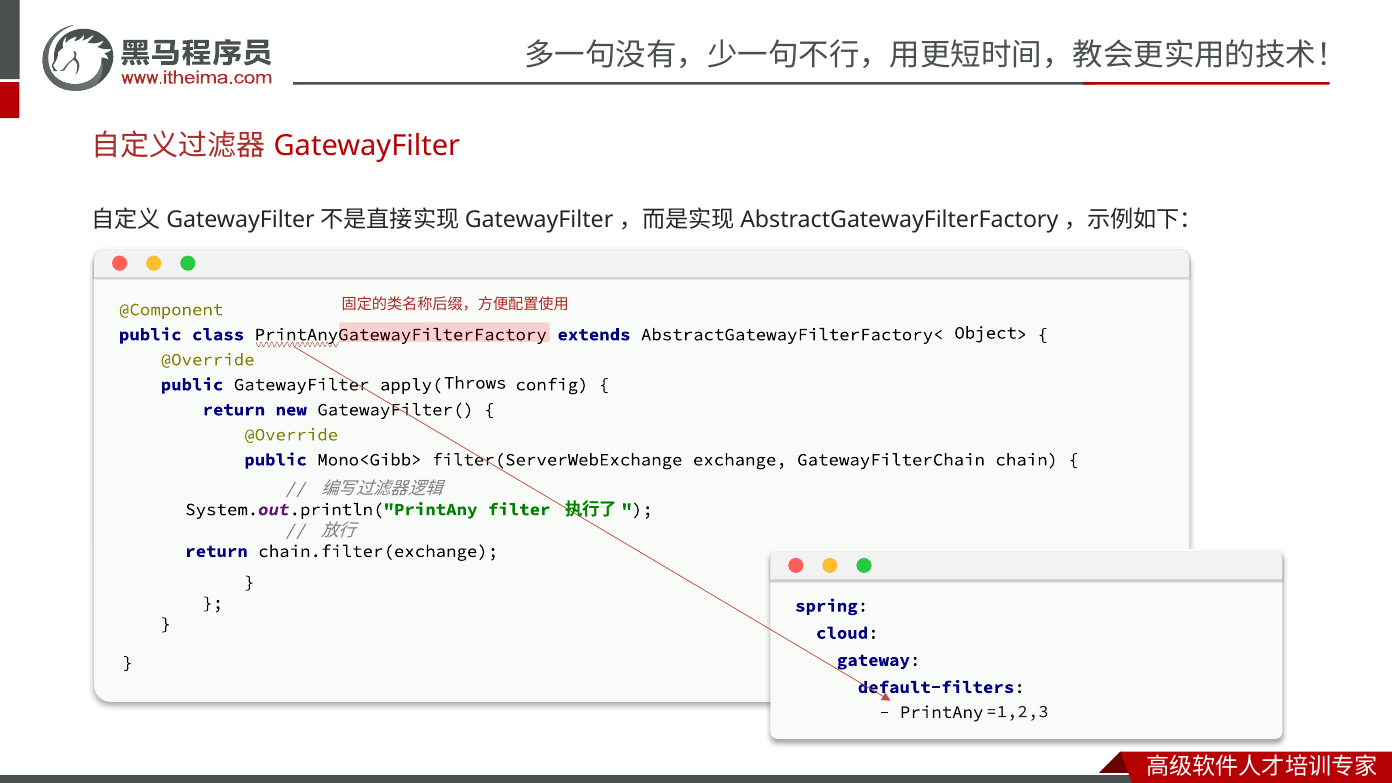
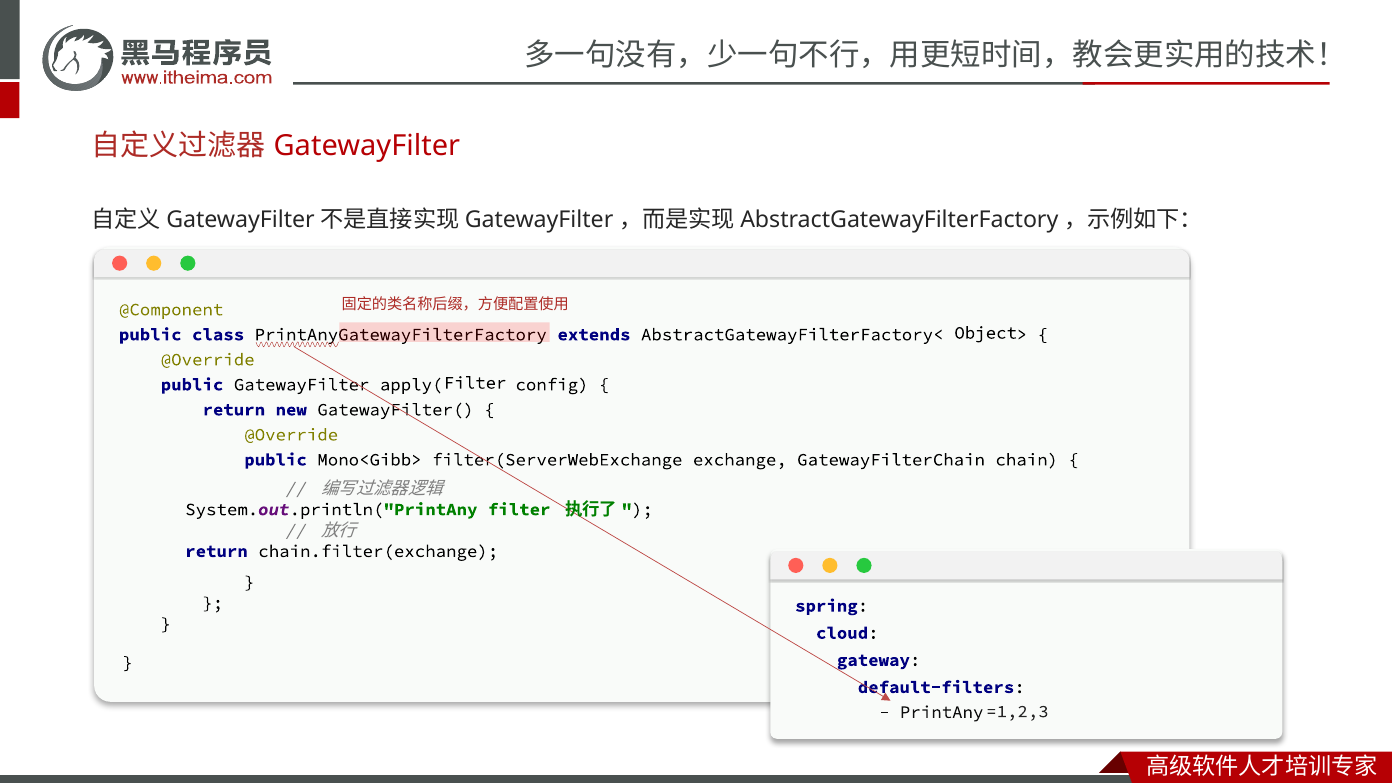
Throws at (475, 383): Throws -> Filter
